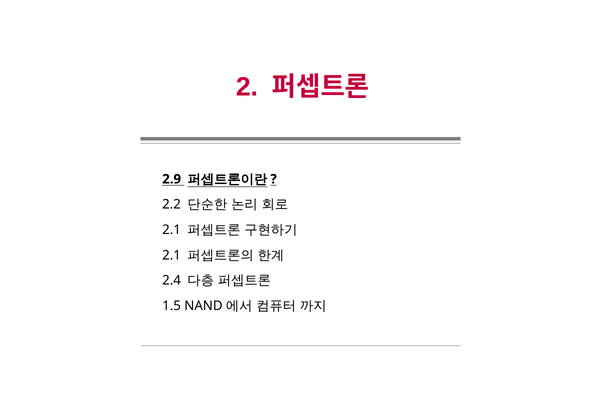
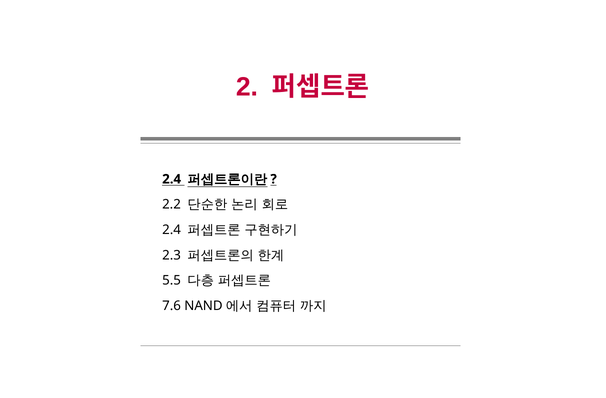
2.9 at (172, 179): 2.9 -> 2.4
2.1 at (172, 230): 2.1 -> 2.4
2.1 at (172, 255): 2.1 -> 2.3
2.4: 2.4 -> 5.5
1.5: 1.5 -> 7.6
